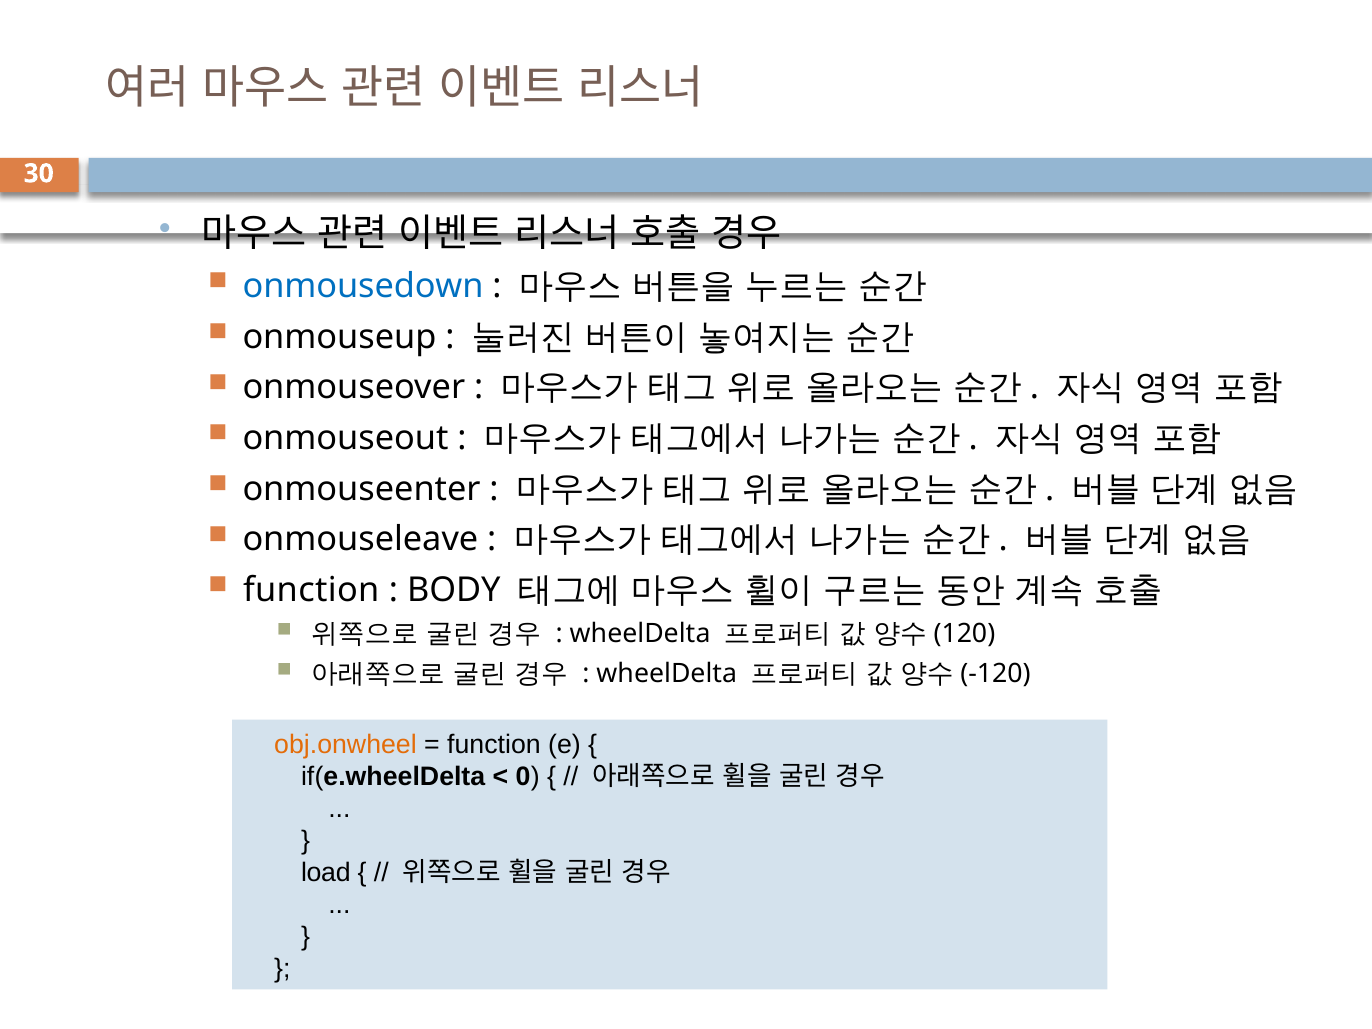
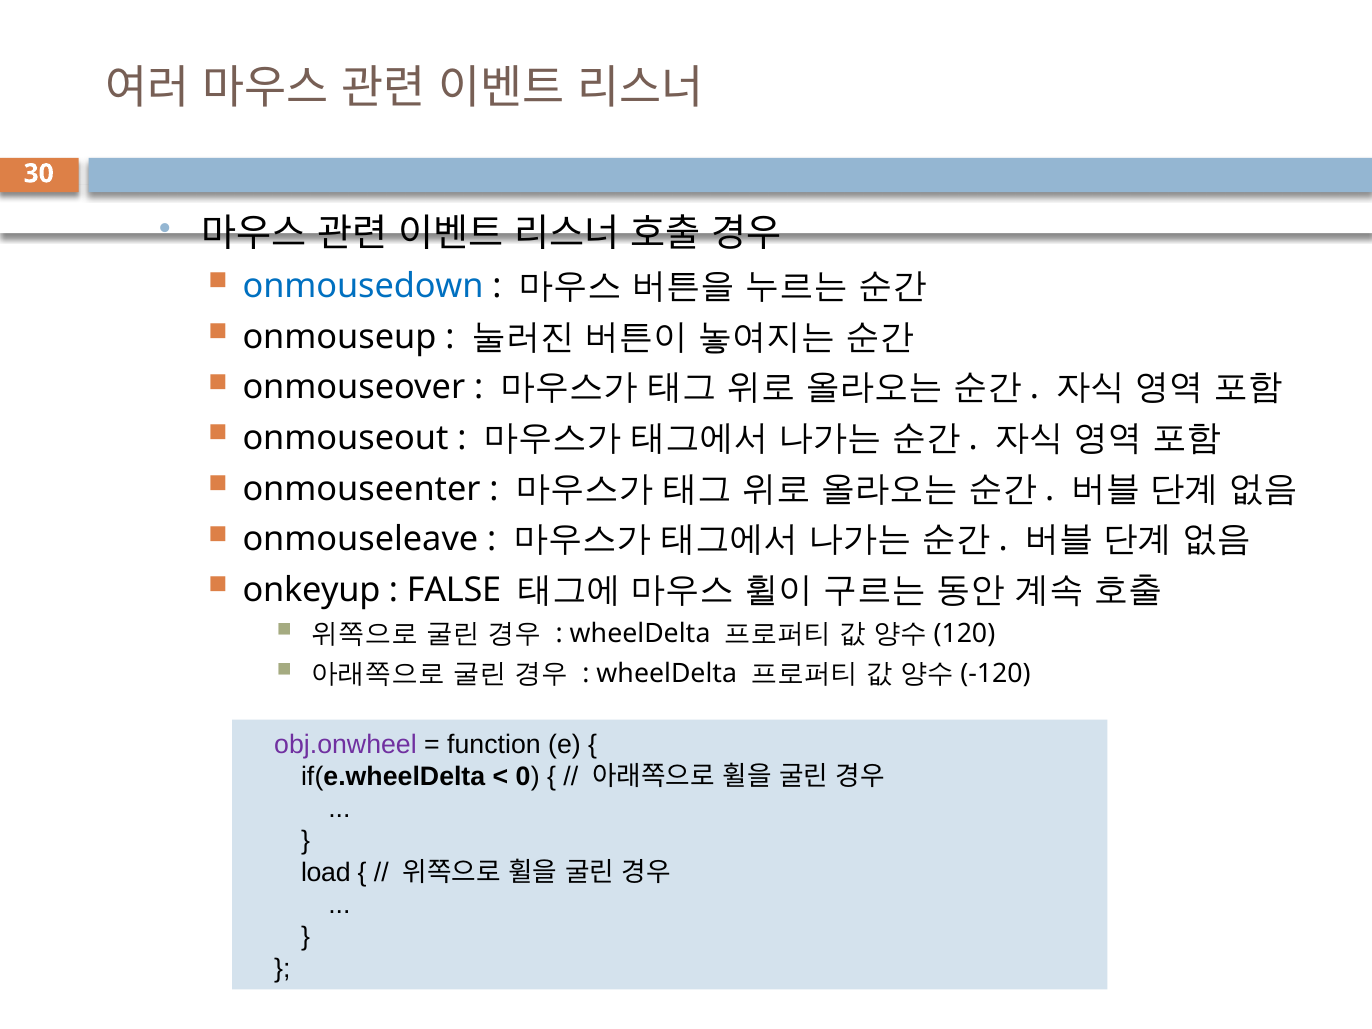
function at (311, 590): function -> onkeyup
BODY: BODY -> FALSE
obj.onwheel colour: orange -> purple
